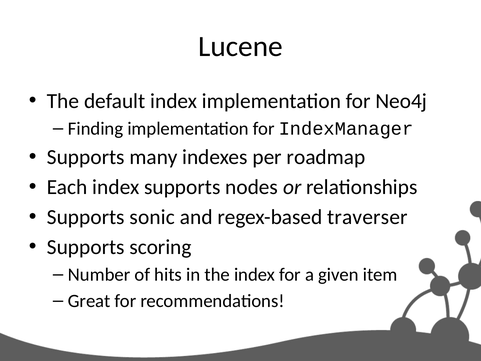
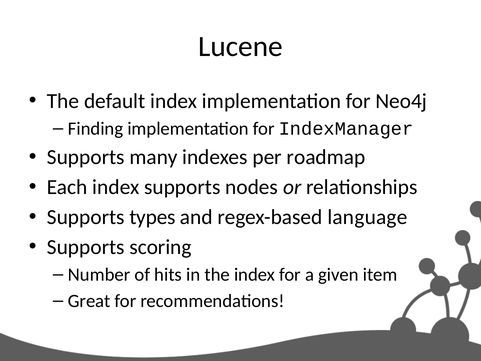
sonic: sonic -> types
traverser: traverser -> language
